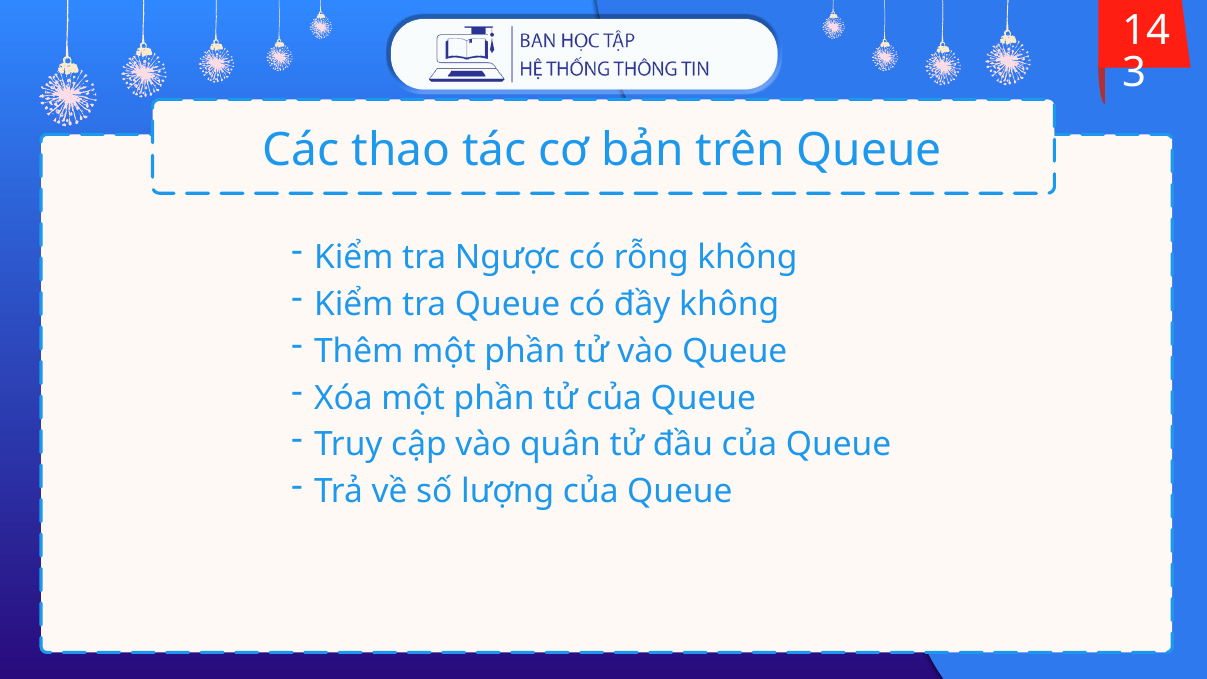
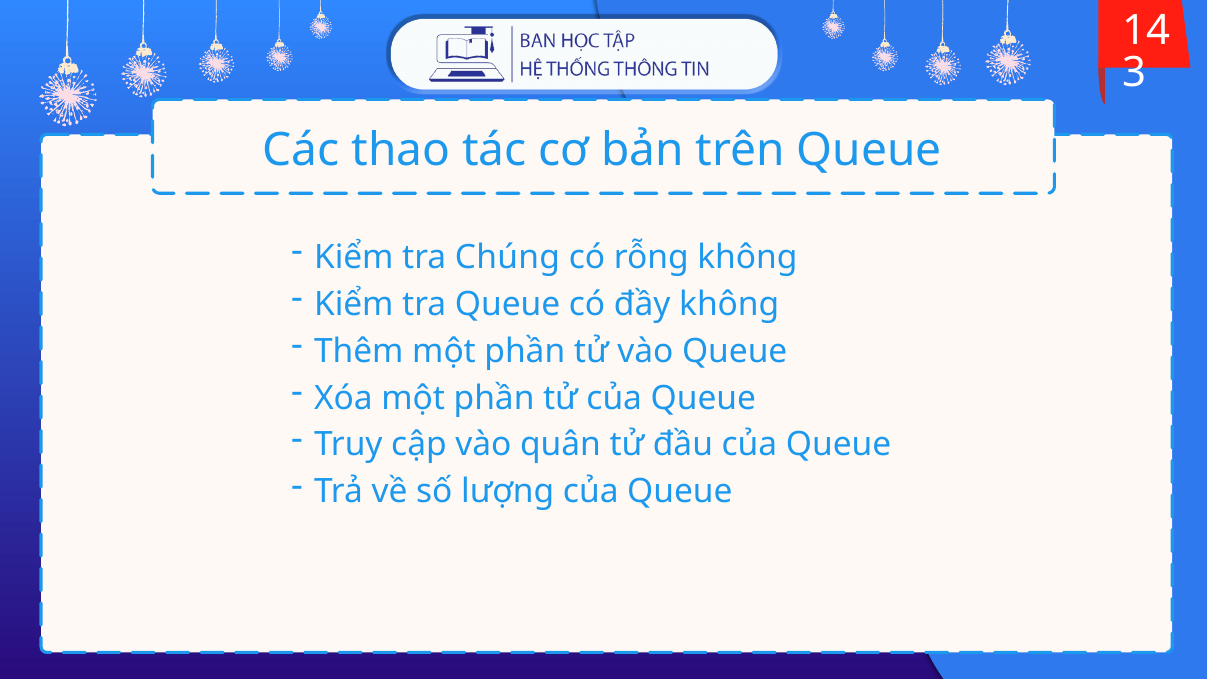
Ngược: Ngược -> Chúng
